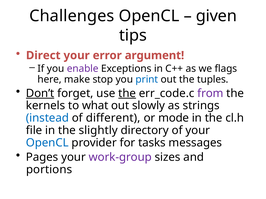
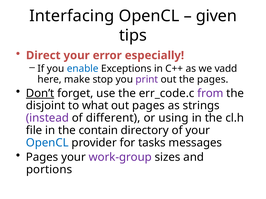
Challenges: Challenges -> Interfacing
argument: argument -> especially
enable colour: purple -> blue
flags: flags -> vadd
print colour: blue -> purple
the tuples: tuples -> pages
the at (127, 93) underline: present -> none
kernels: kernels -> disjoint
out slowly: slowly -> pages
instead colour: blue -> purple
mode: mode -> using
slightly: slightly -> contain
